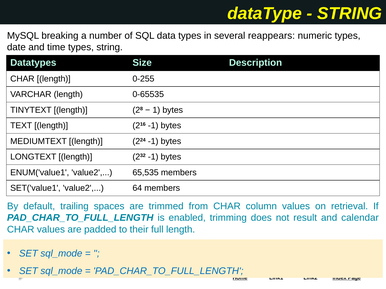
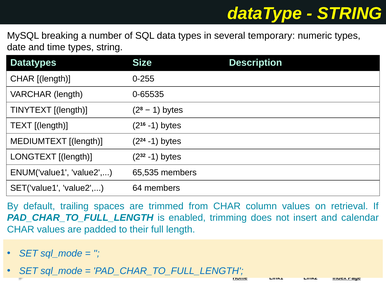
reappears: reappears -> temporary
result: result -> insert
